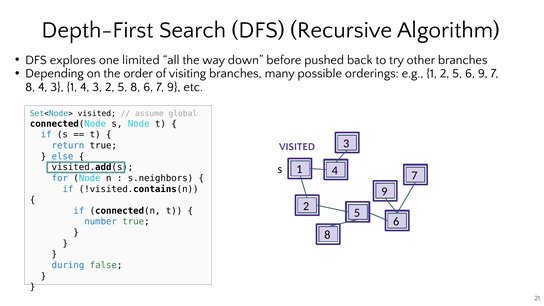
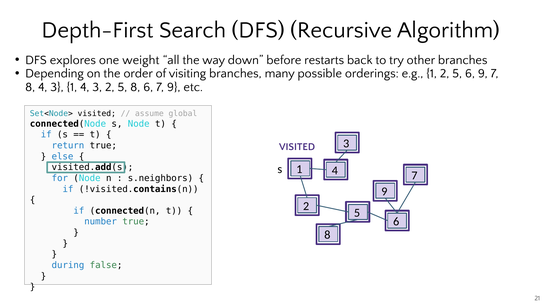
limited: limited -> weight
pushed: pushed -> restarts
